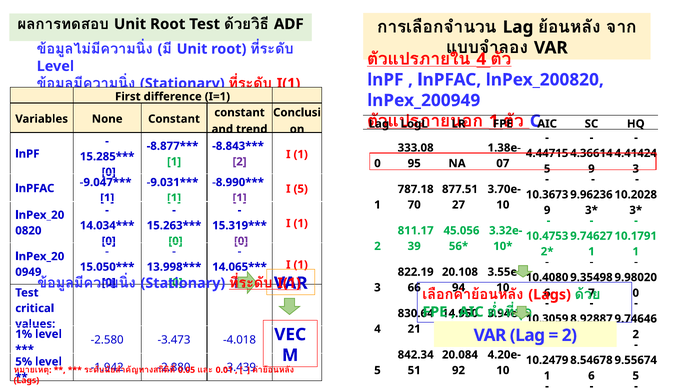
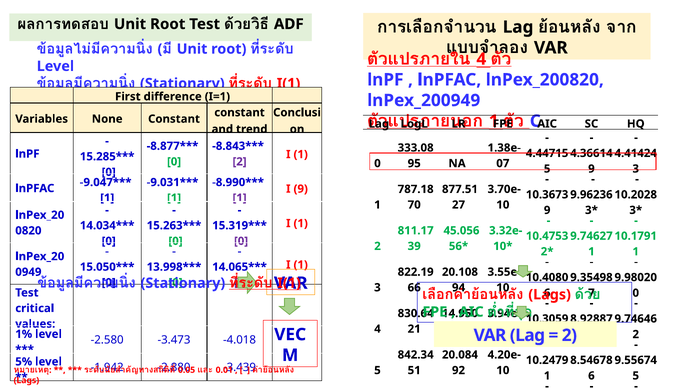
1 at (174, 162): 1 -> 0
I 5: 5 -> 9
